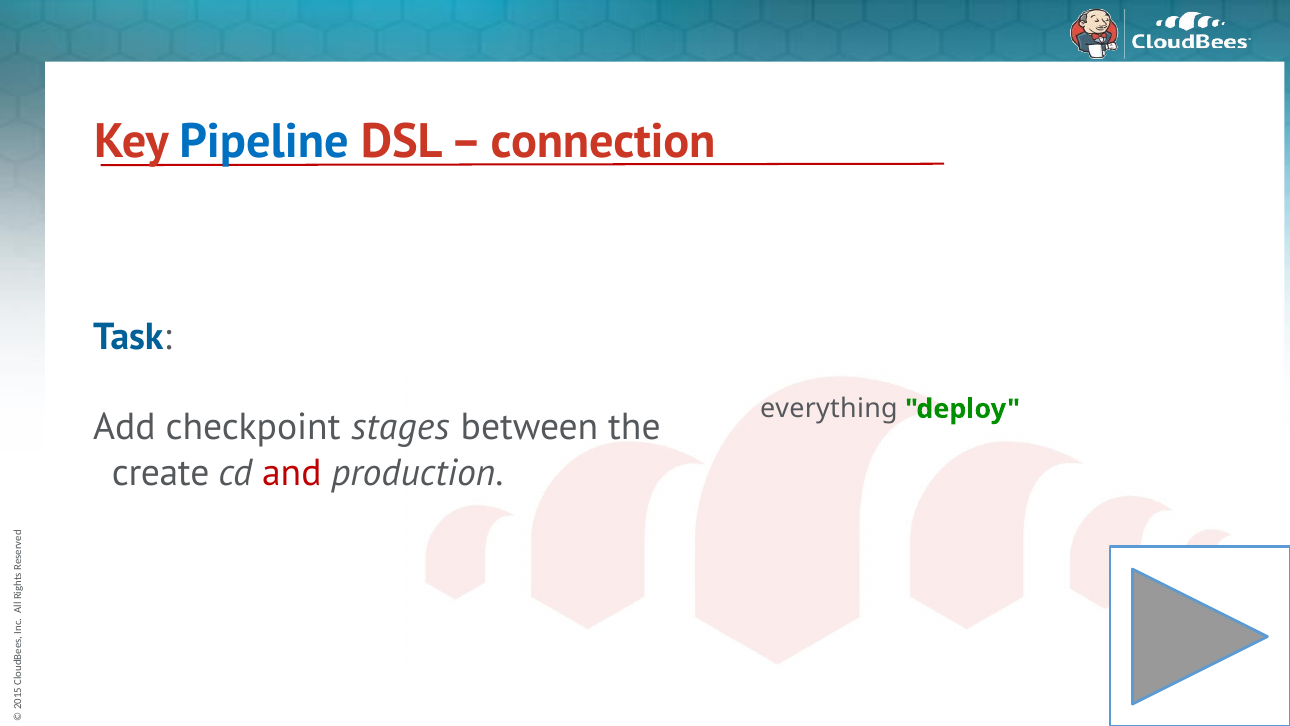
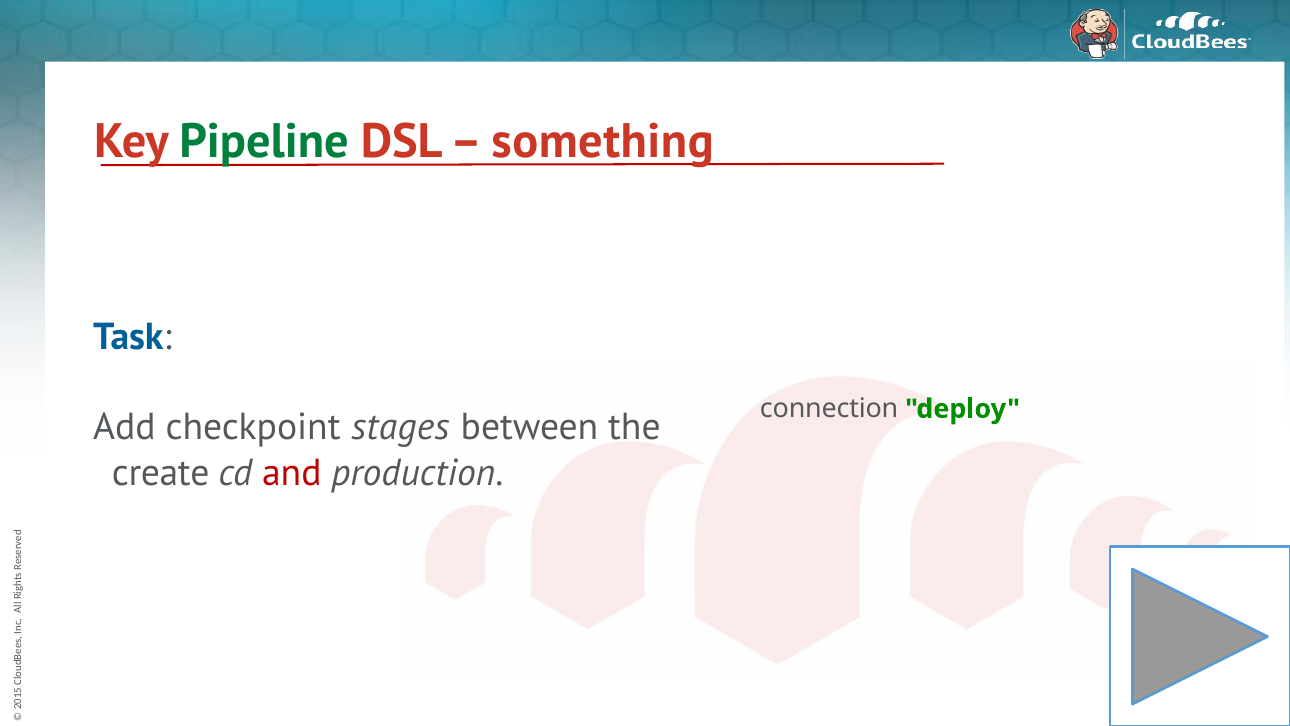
Pipeline colour: blue -> green
connection: connection -> something
everything: everything -> connection
